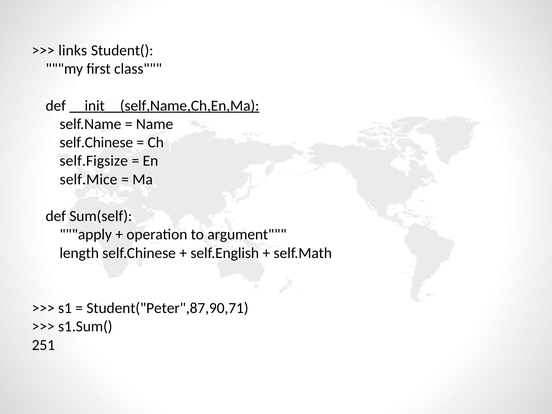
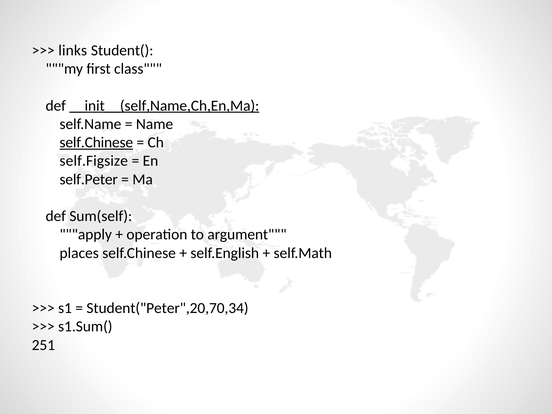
self.Chinese at (96, 142) underline: none -> present
self.Mice: self.Mice -> self.Peter
length: length -> places
Student("Peter",87,90,71: Student("Peter",87,90,71 -> Student("Peter",20,70,34
